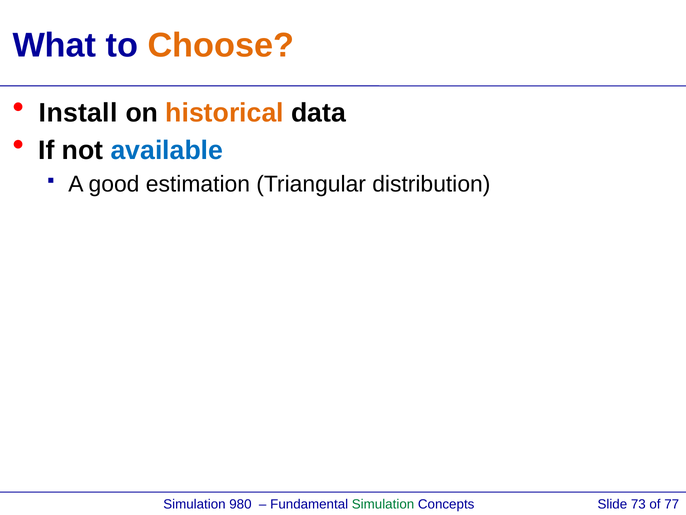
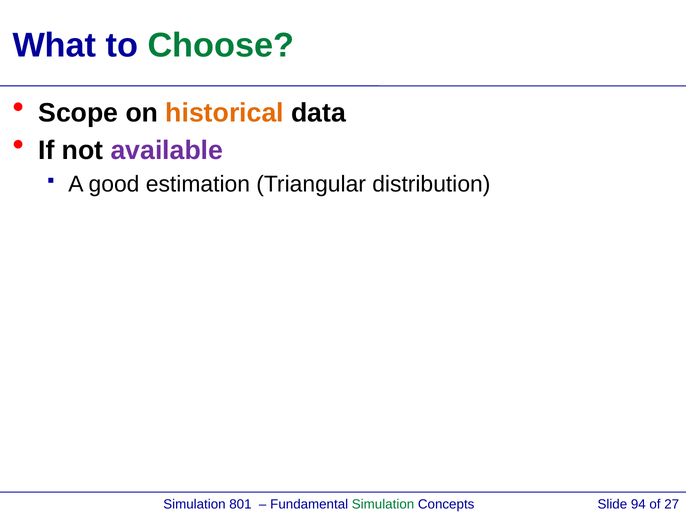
Choose colour: orange -> green
Install: Install -> Scope
available colour: blue -> purple
980: 980 -> 801
73: 73 -> 94
77: 77 -> 27
